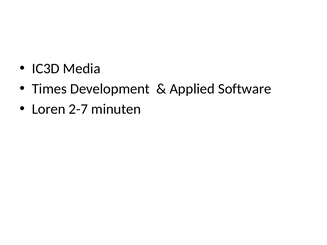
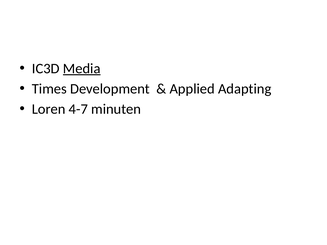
Media underline: none -> present
Software: Software -> Adapting
2-7: 2-7 -> 4-7
